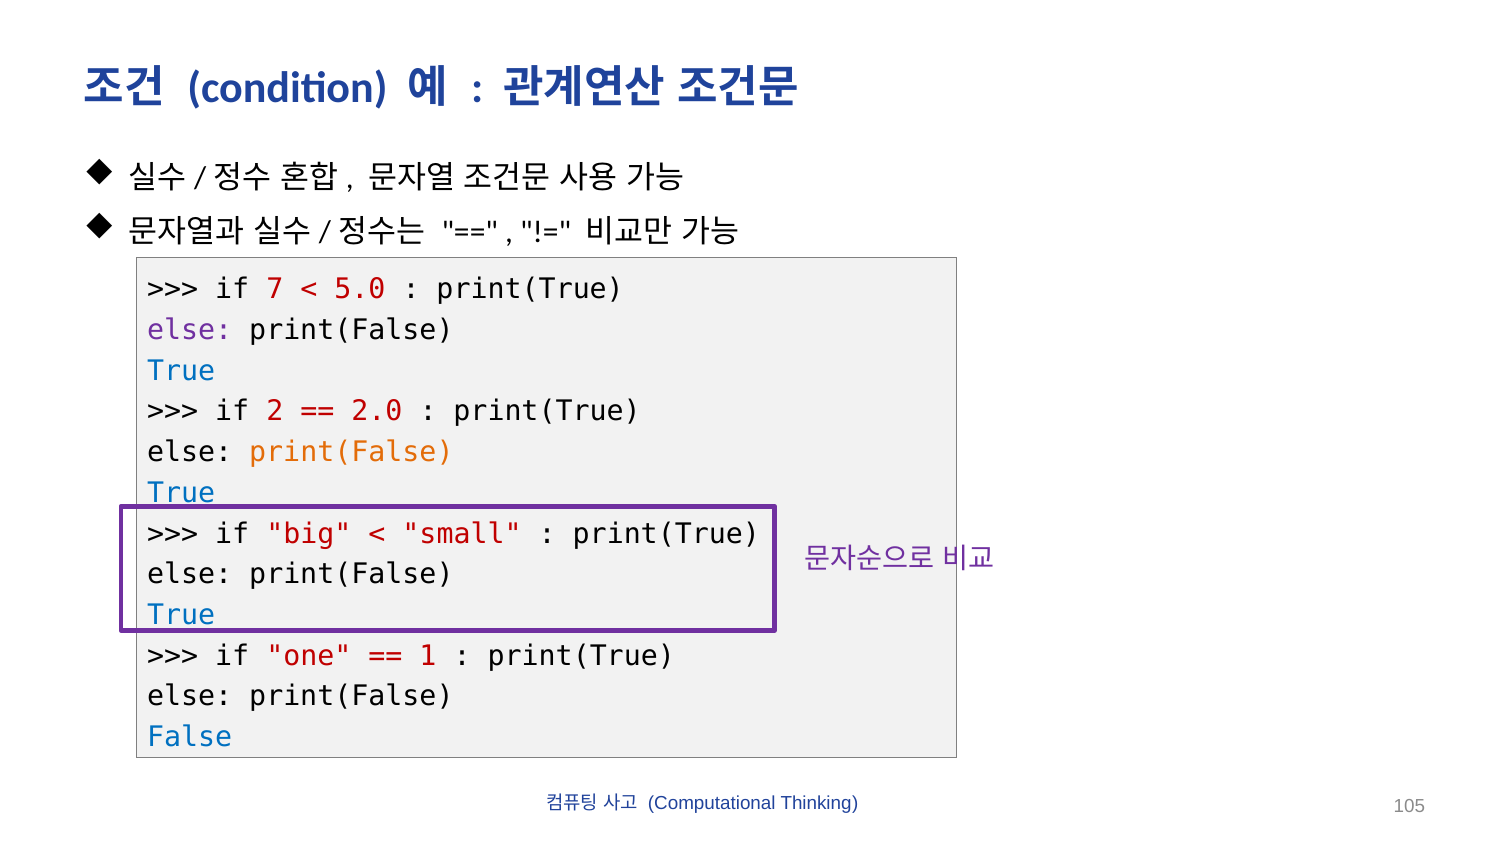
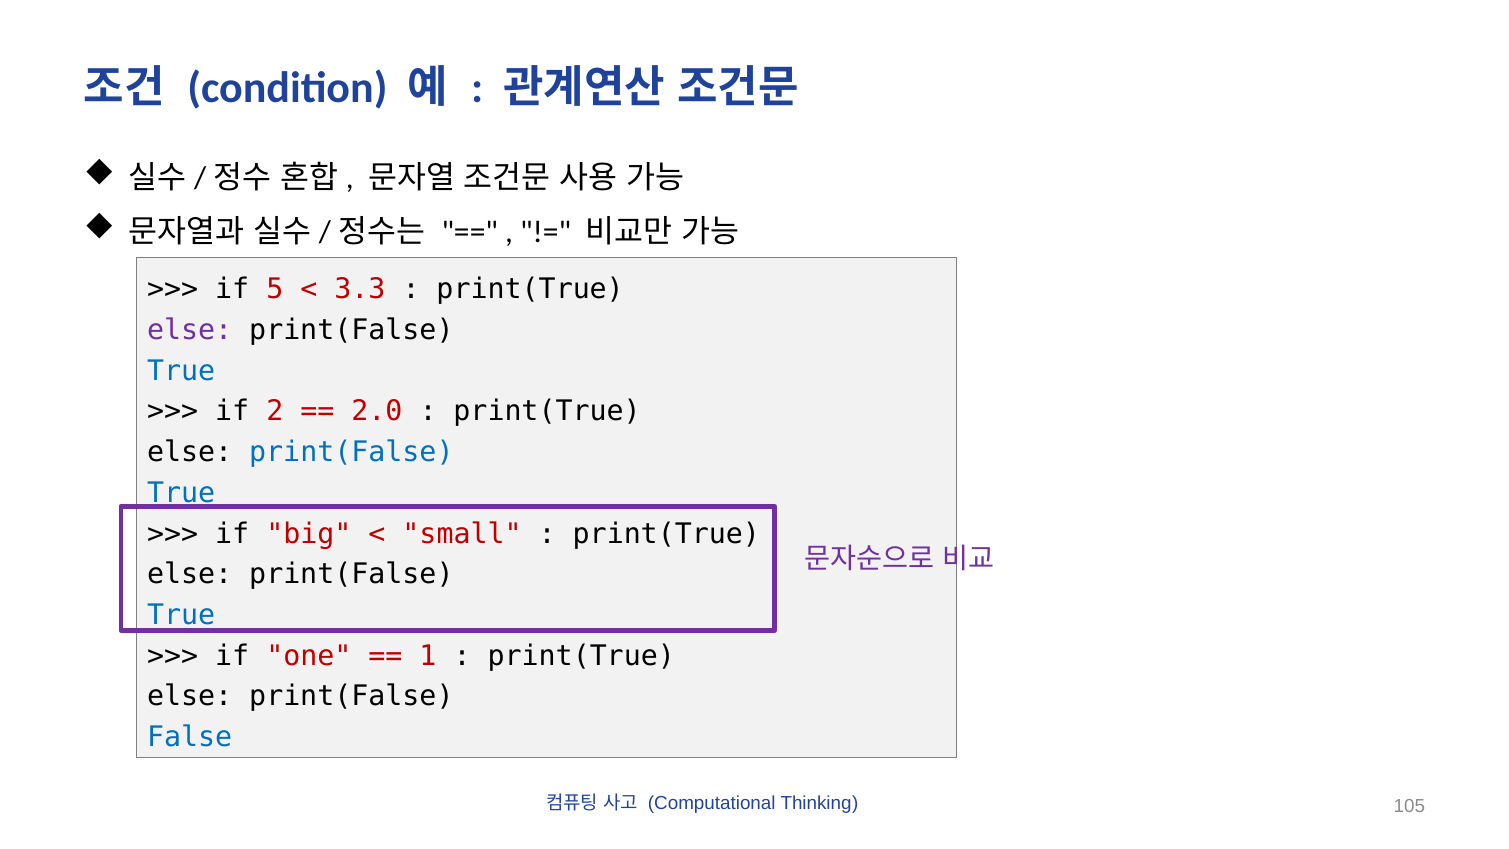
7: 7 -> 5
5.0: 5.0 -> 3.3
print(False at (351, 452) colour: orange -> blue
